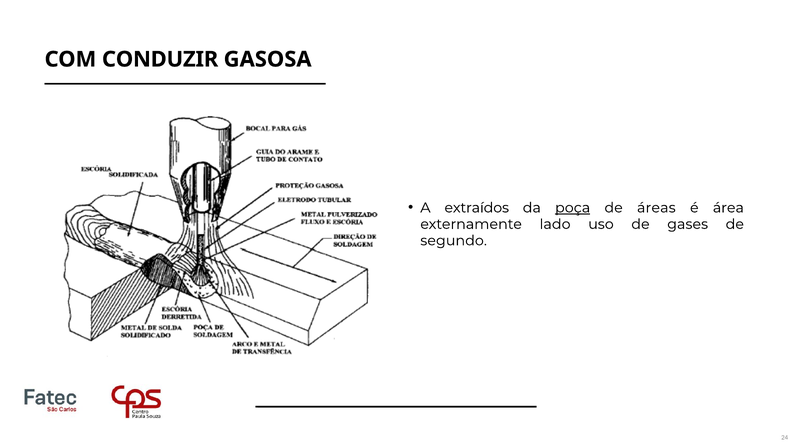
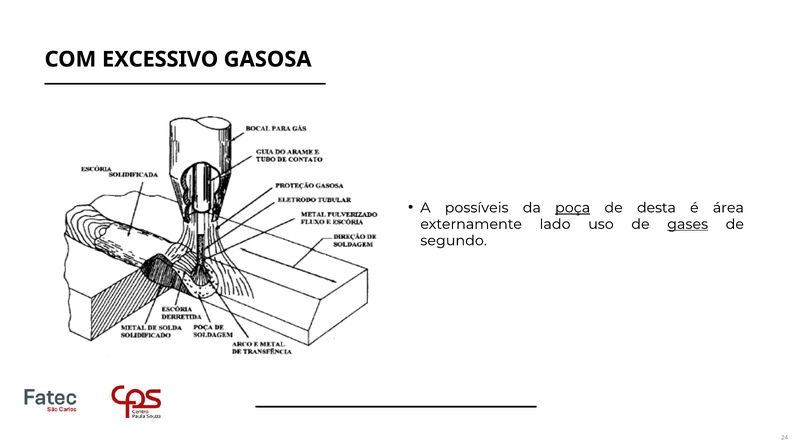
CONDUZIR: CONDUZIR -> EXCESSIVO
extraídos: extraídos -> possíveis
áreas: áreas -> desta
gases underline: none -> present
